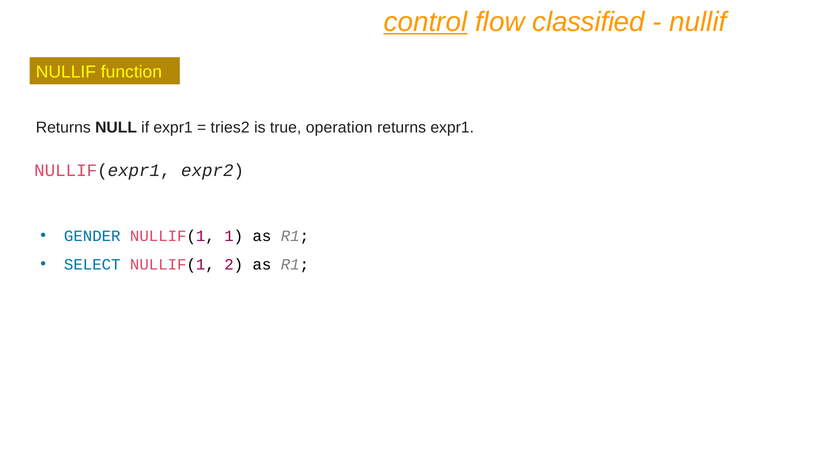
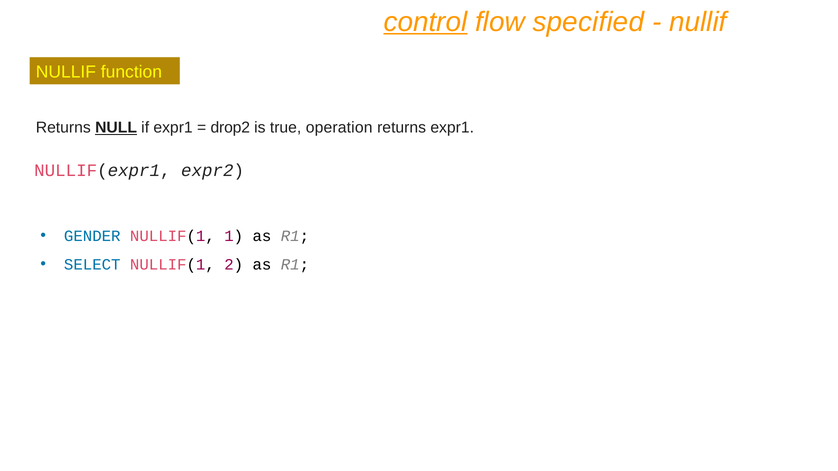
classified: classified -> specified
NULL underline: none -> present
tries2: tries2 -> drop2
